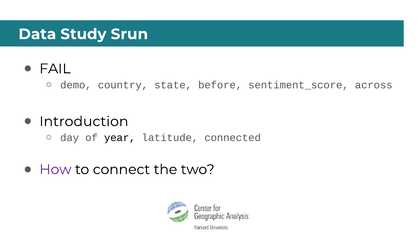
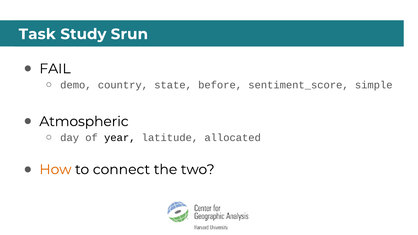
Data: Data -> Task
across: across -> simple
Introduction: Introduction -> Atmospheric
connected: connected -> allocated
How colour: purple -> orange
